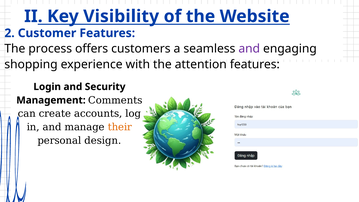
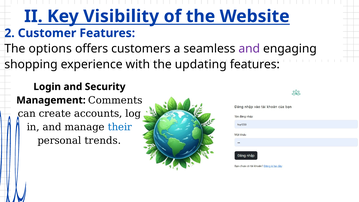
process: process -> options
attention: attention -> updating
their colour: orange -> blue
design: design -> trends
